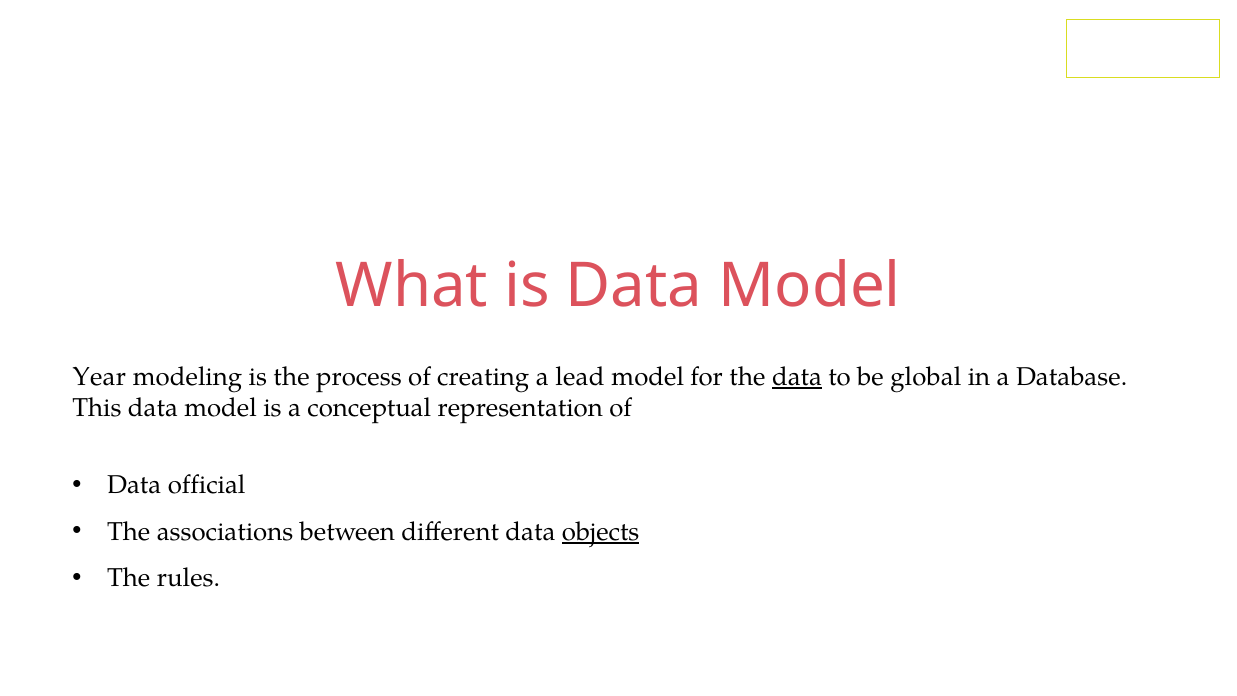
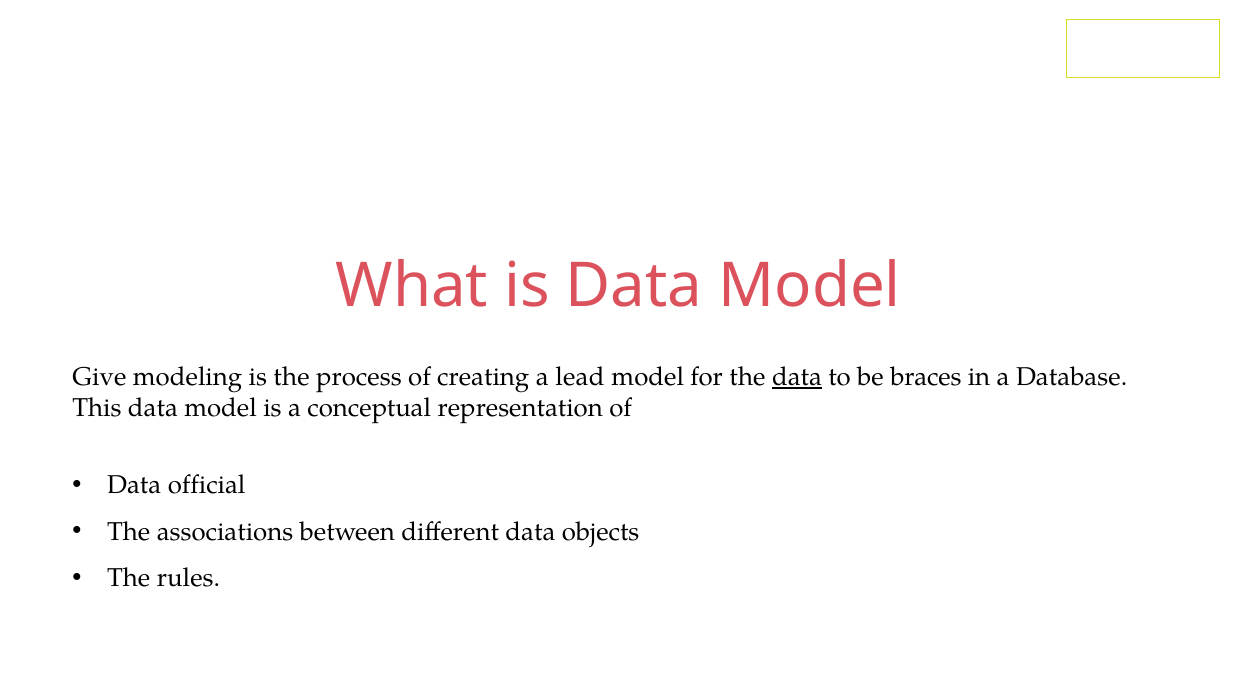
Year: Year -> Give
global: global -> braces
objects underline: present -> none
